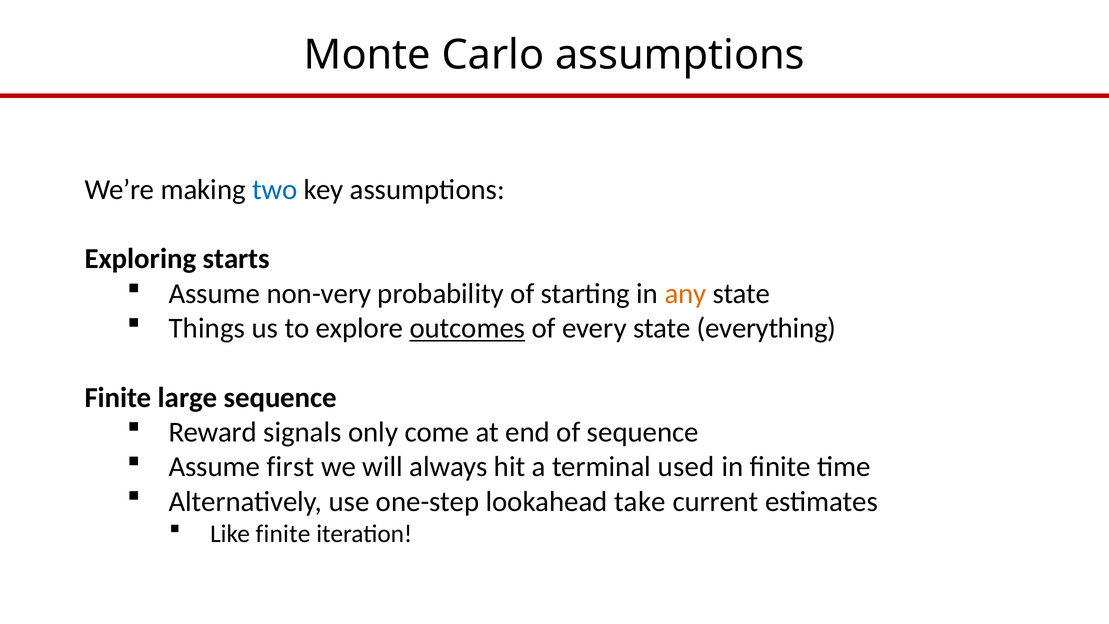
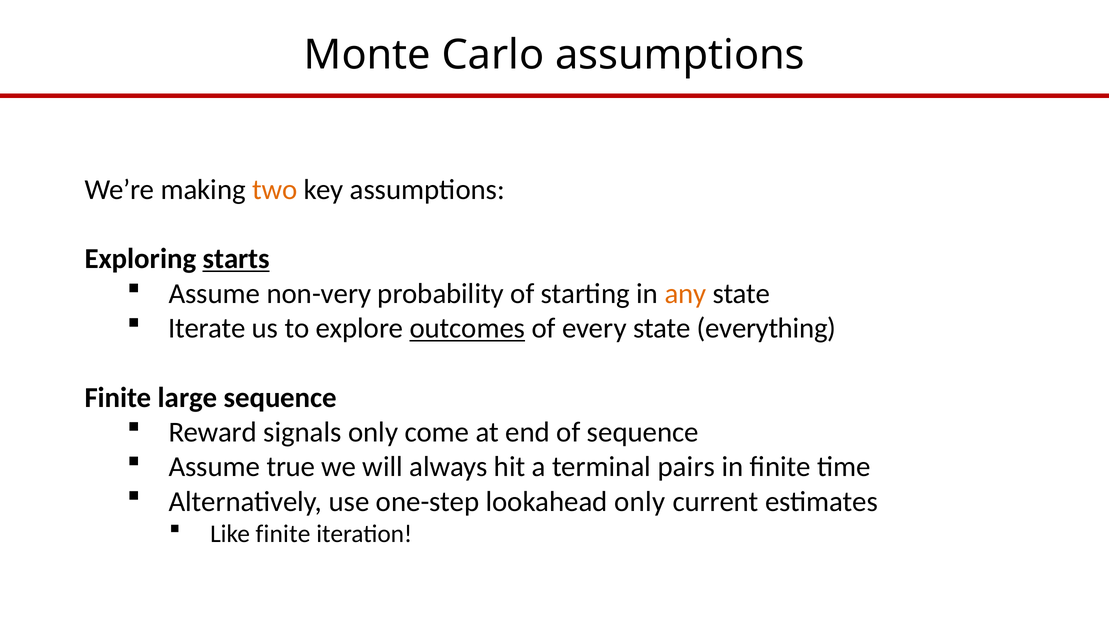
two colour: blue -> orange
starts underline: none -> present
Things: Things -> Iterate
first: first -> true
used: used -> pairs
lookahead take: take -> only
